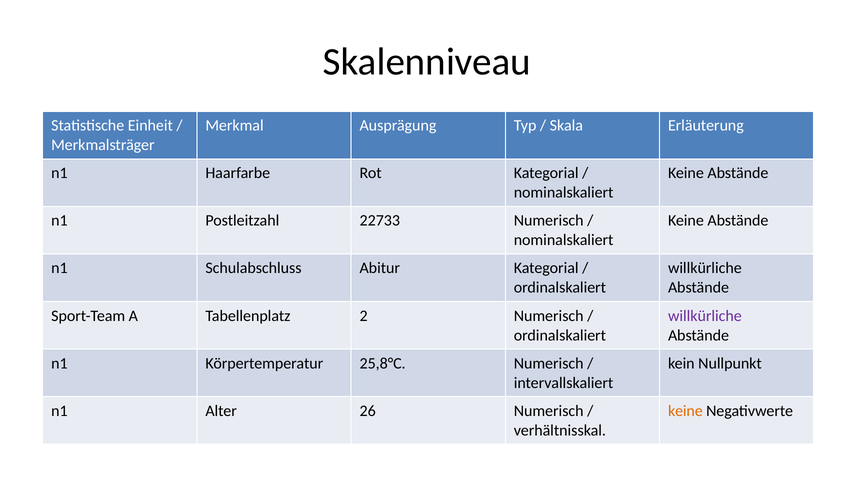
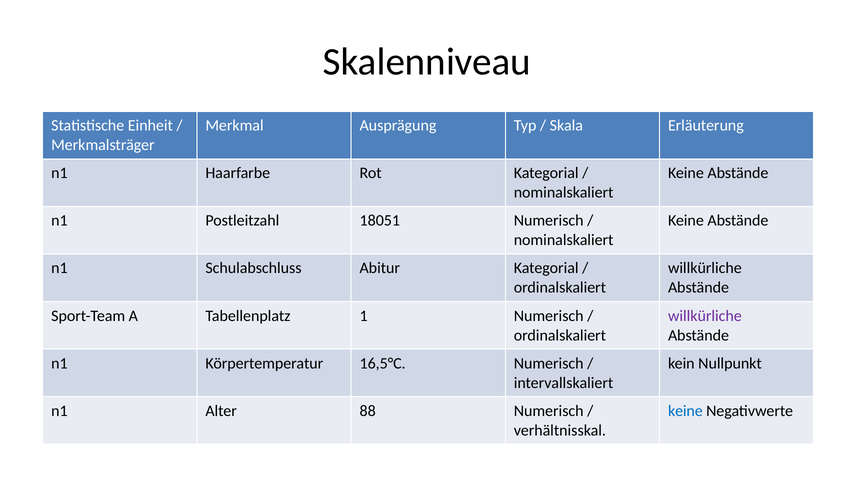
22733: 22733 -> 18051
2: 2 -> 1
25,8°C: 25,8°C -> 16,5°C
26: 26 -> 88
keine at (685, 411) colour: orange -> blue
